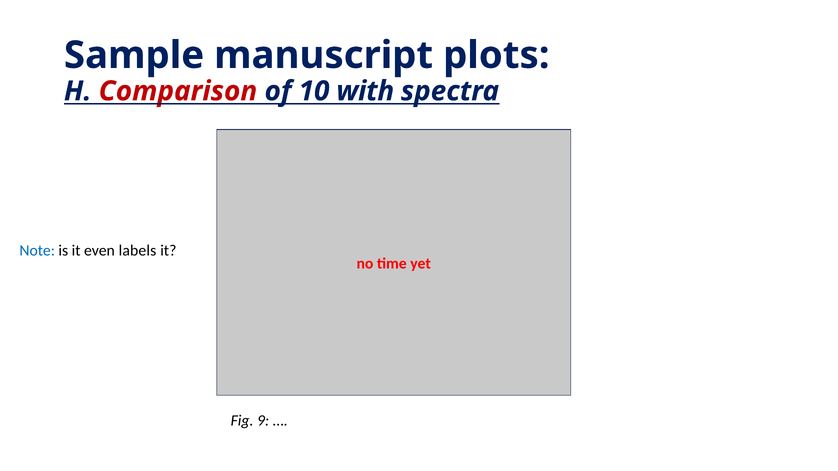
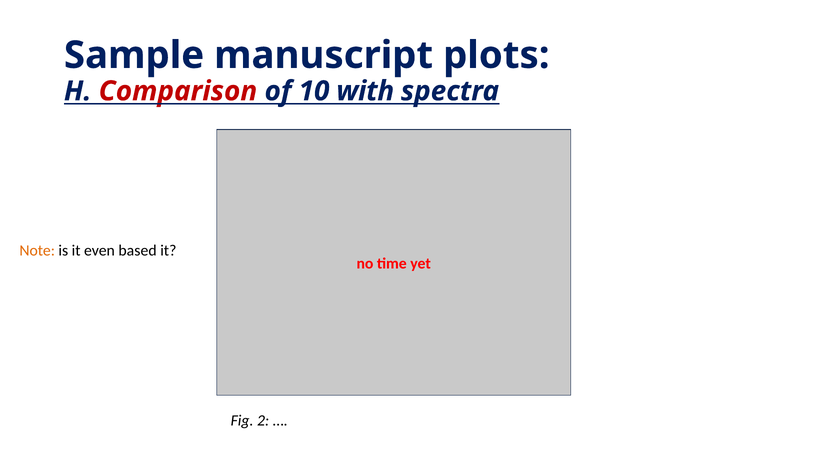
Note colour: blue -> orange
labels: labels -> based
9: 9 -> 2
